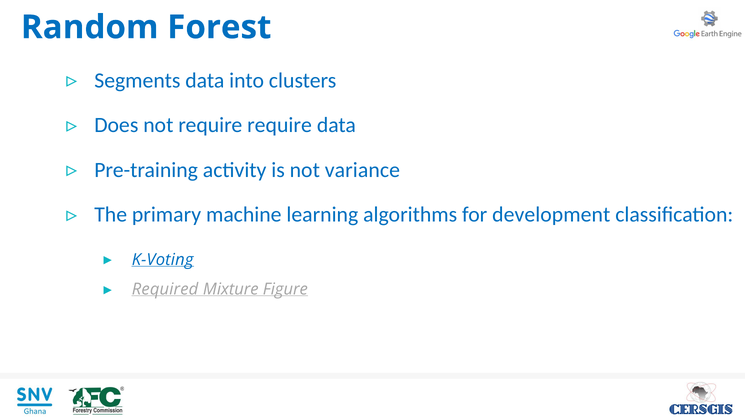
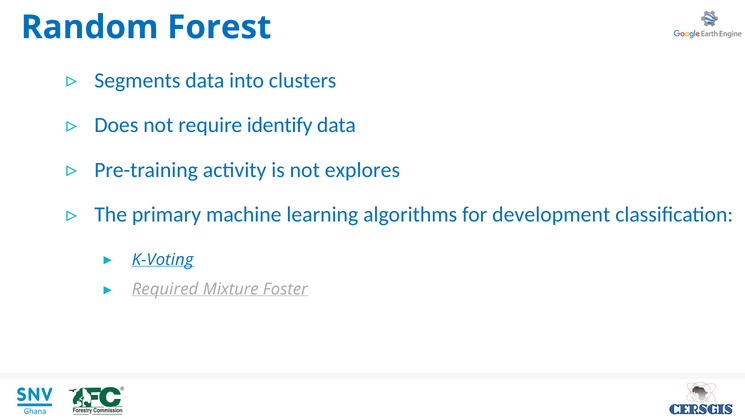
require require: require -> identify
variance: variance -> explores
Figure: Figure -> Foster
